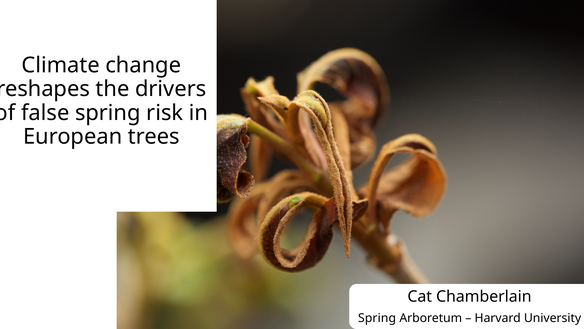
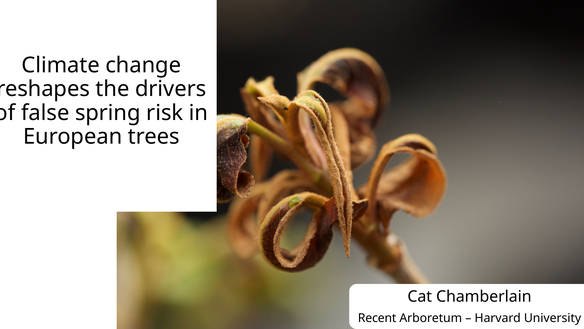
Spring at (377, 318): Spring -> Recent
